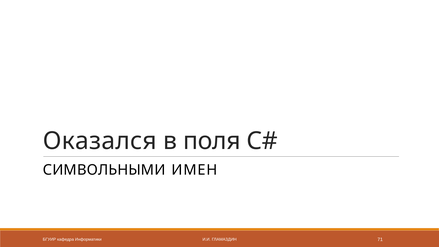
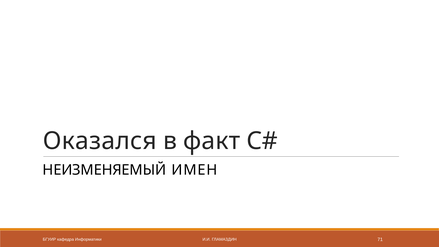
поля: поля -> факт
СИМВОЛЬНЫМИ: СИМВОЛЬНЫМИ -> НЕИЗМЕНЯЕМЫЙ
